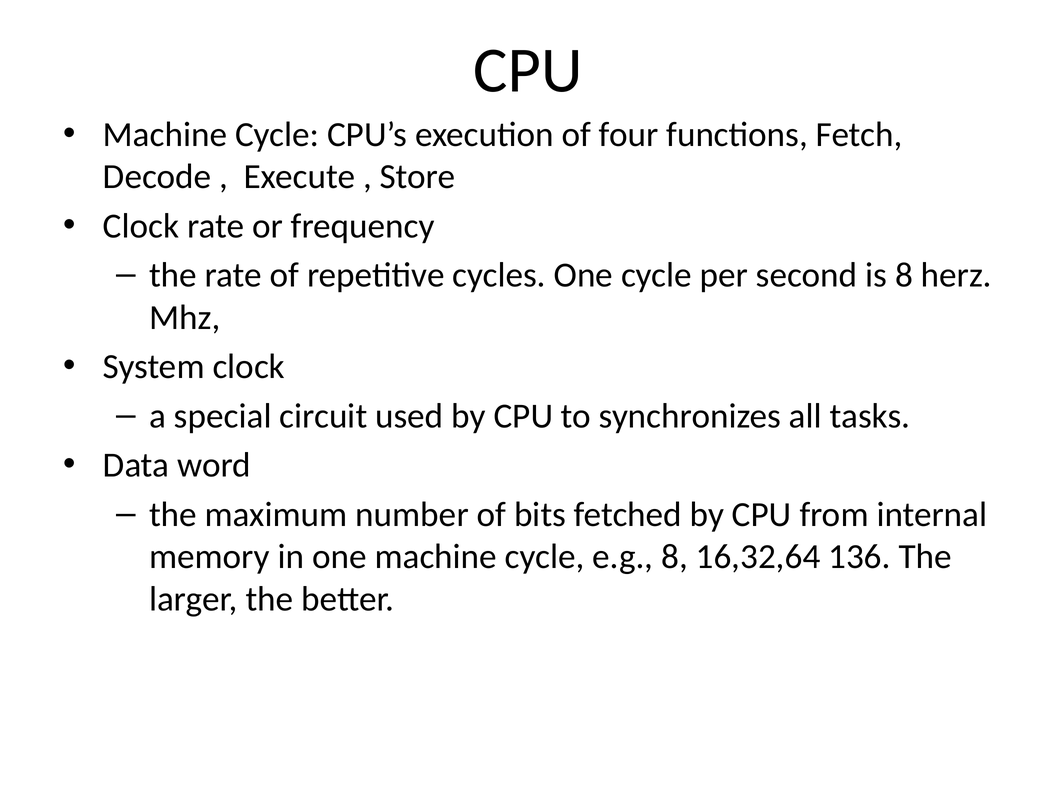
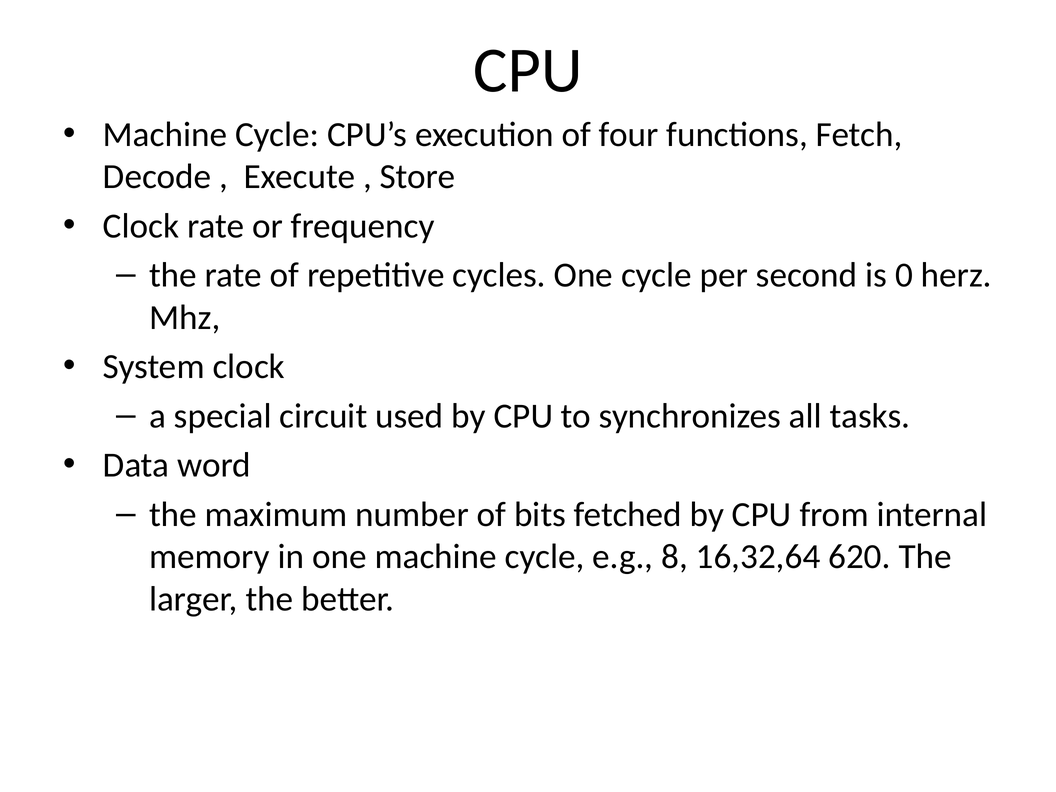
is 8: 8 -> 0
136: 136 -> 620
